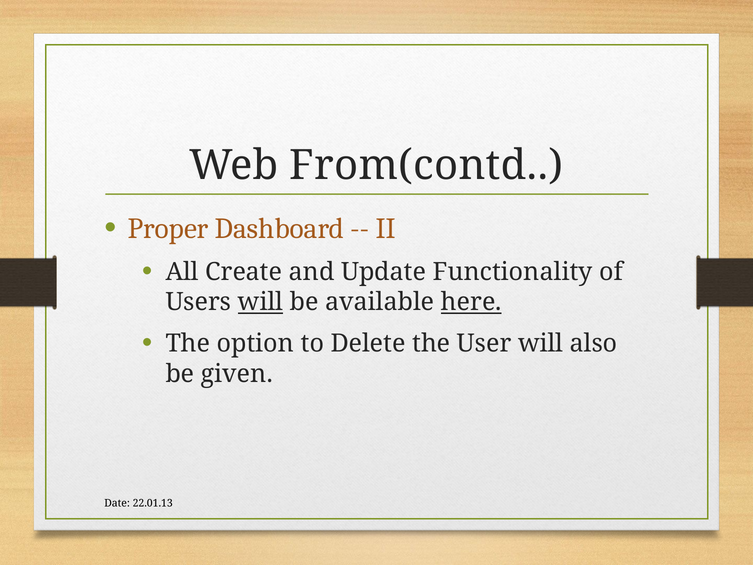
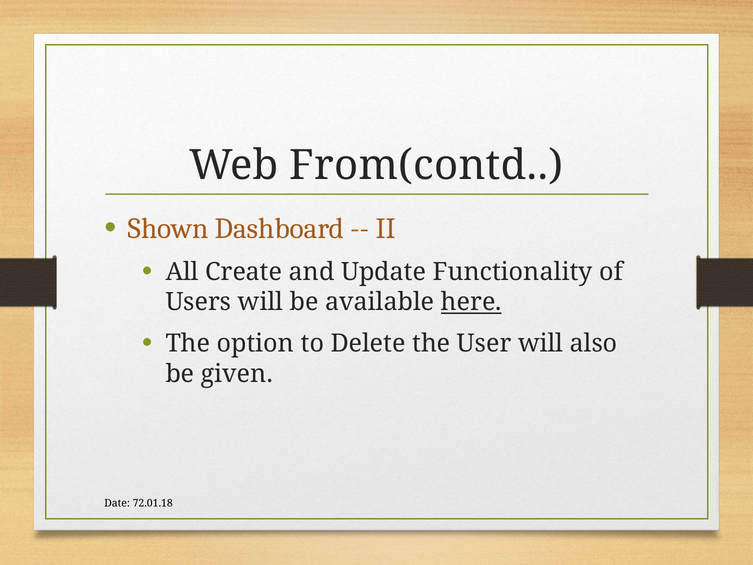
Proper: Proper -> Shown
will at (261, 302) underline: present -> none
22.01.13: 22.01.13 -> 72.01.18
